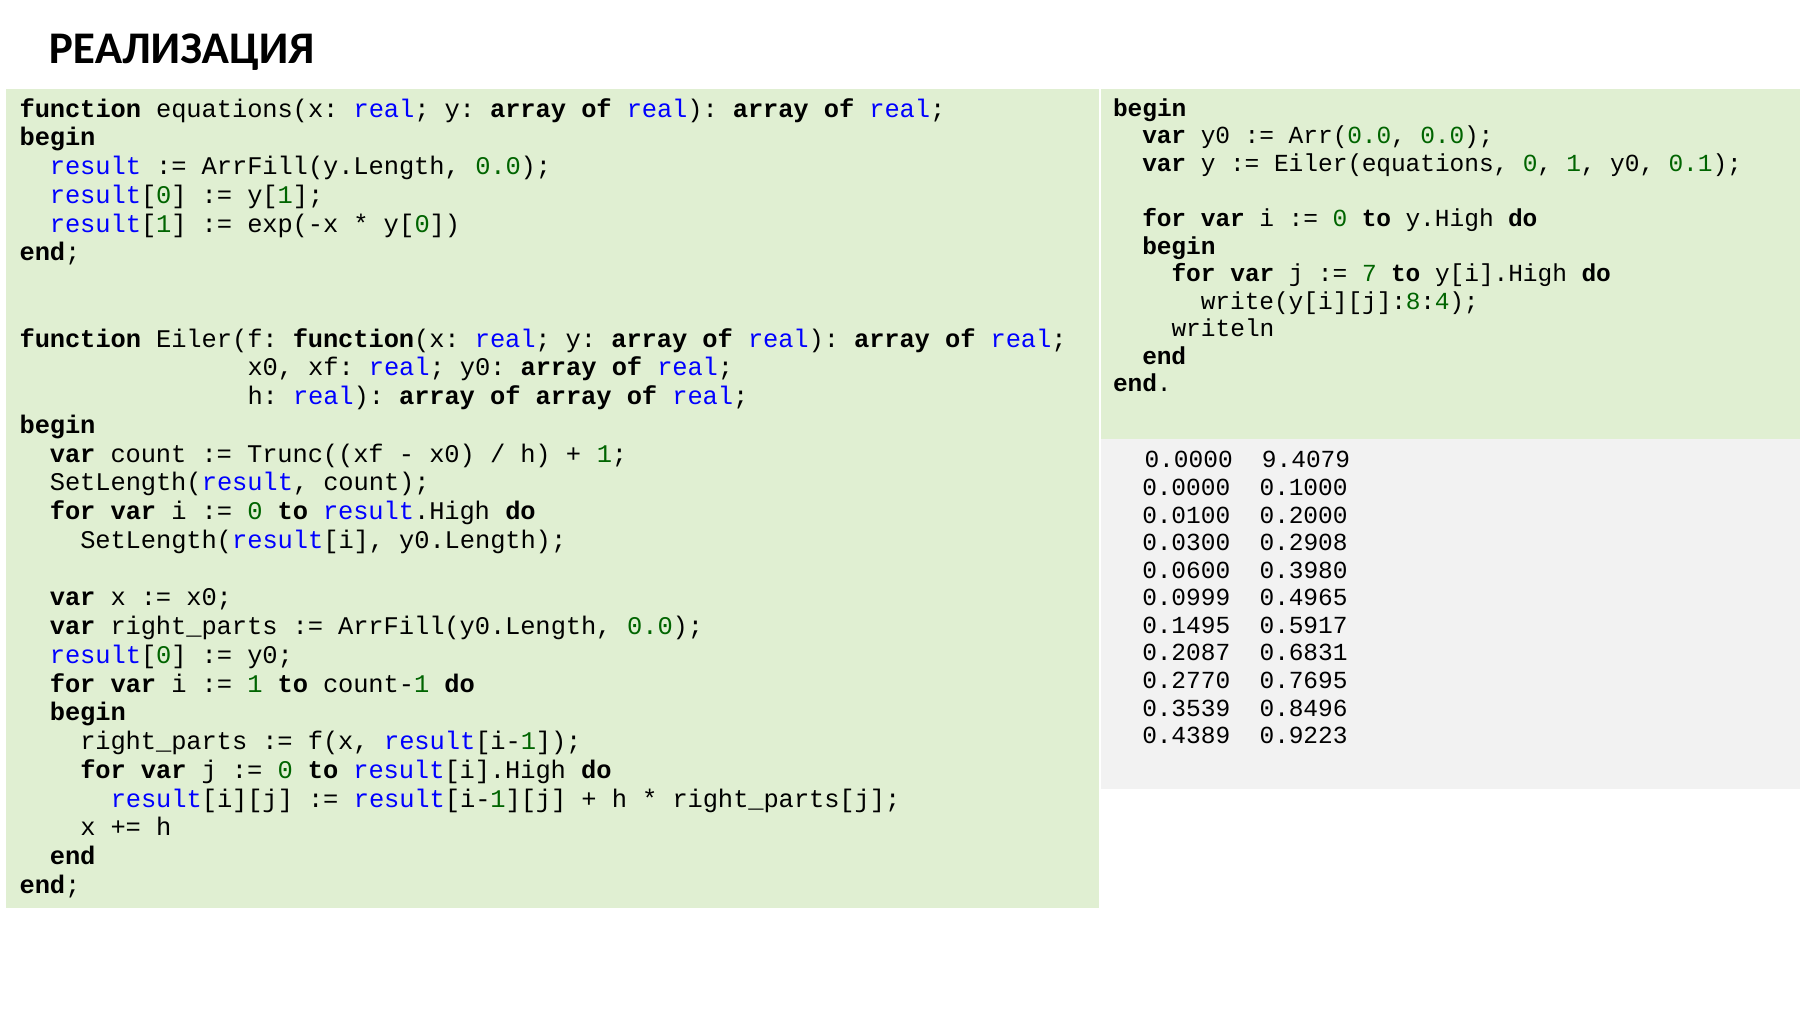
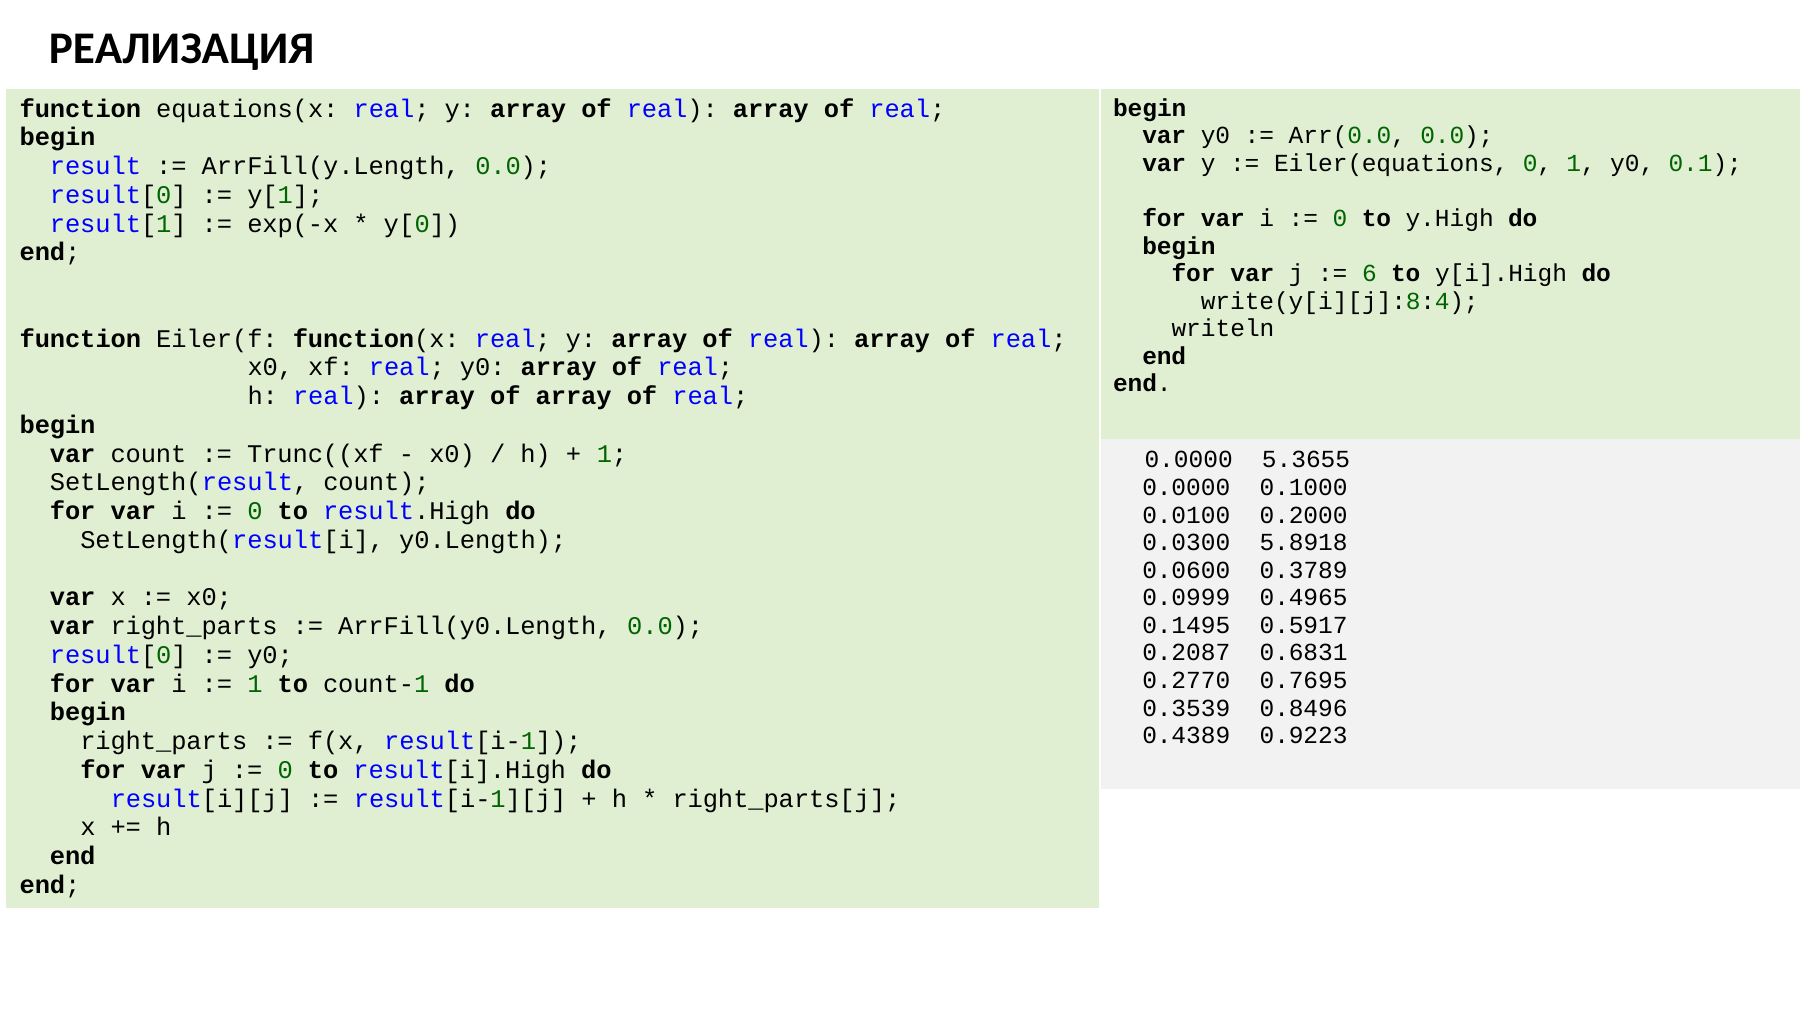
7: 7 -> 6
9.4079: 9.4079 -> 5.3655
0.2908: 0.2908 -> 5.8918
0.3980: 0.3980 -> 0.3789
